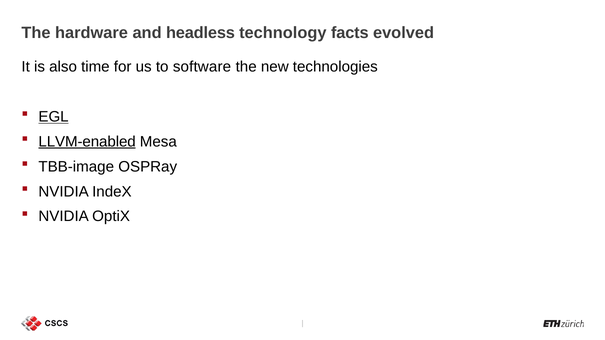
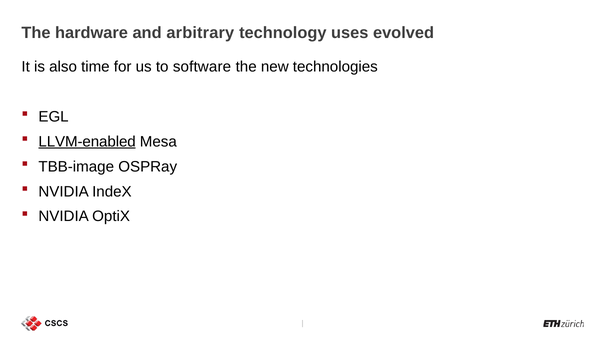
headless: headless -> arbitrary
facts: facts -> uses
EGL underline: present -> none
